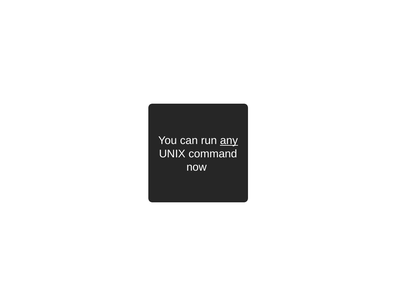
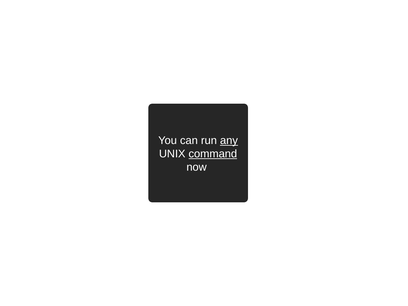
command underline: none -> present
